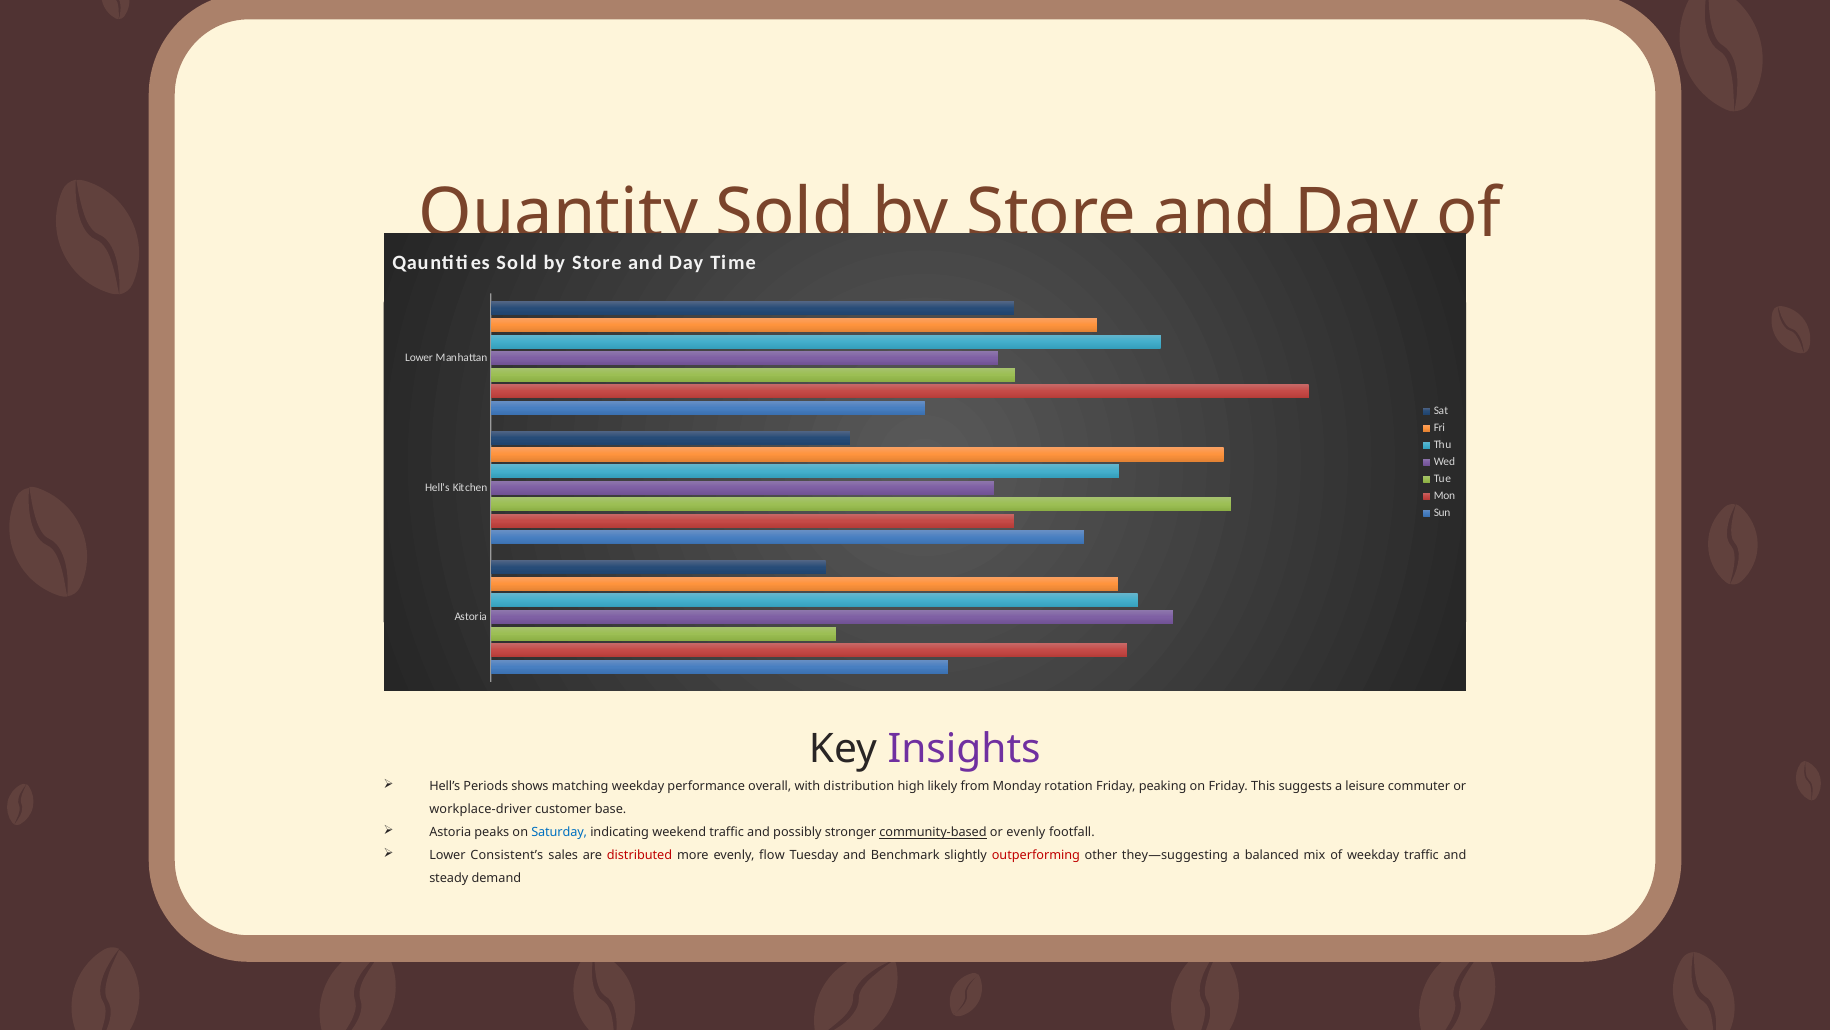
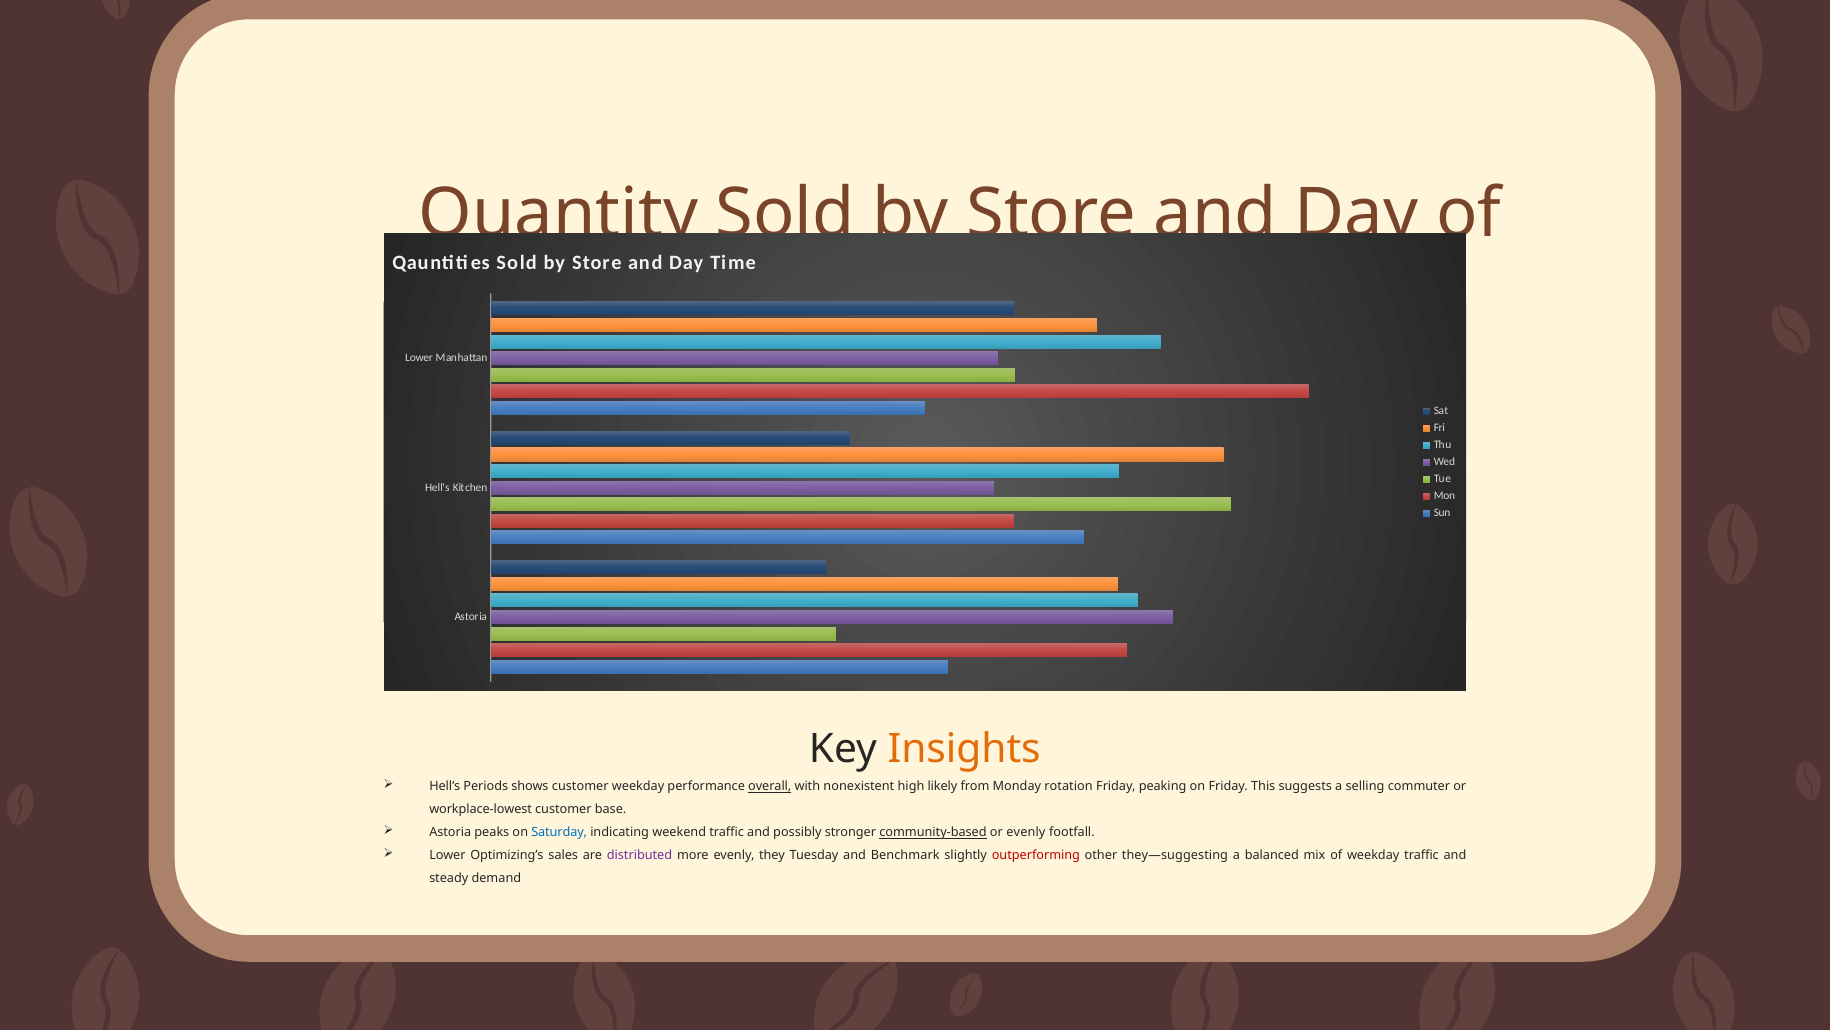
Insights colour: purple -> orange
shows matching: matching -> customer
overall underline: none -> present
distribution: distribution -> nonexistent
leisure: leisure -> selling
workplace-driver: workplace-driver -> workplace-lowest
Consistent’s: Consistent’s -> Optimizing’s
distributed colour: red -> purple
flow: flow -> they
